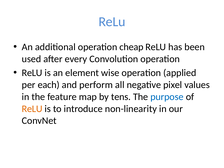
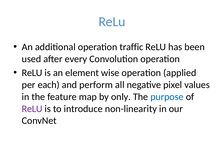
cheap: cheap -> traffic
tens: tens -> only
ReLU at (32, 109) colour: orange -> purple
